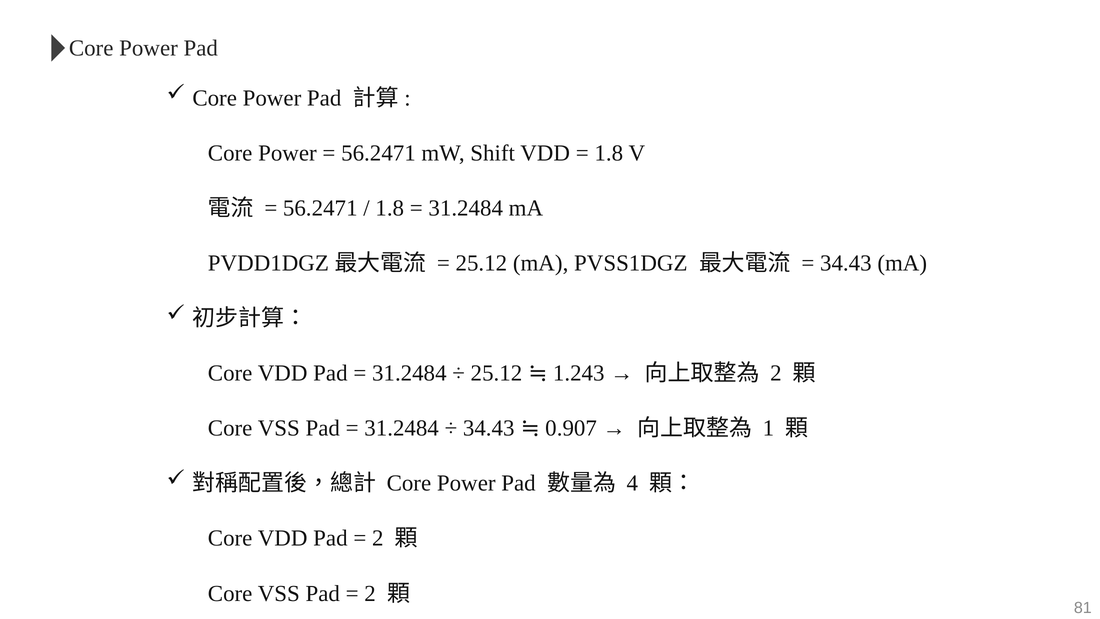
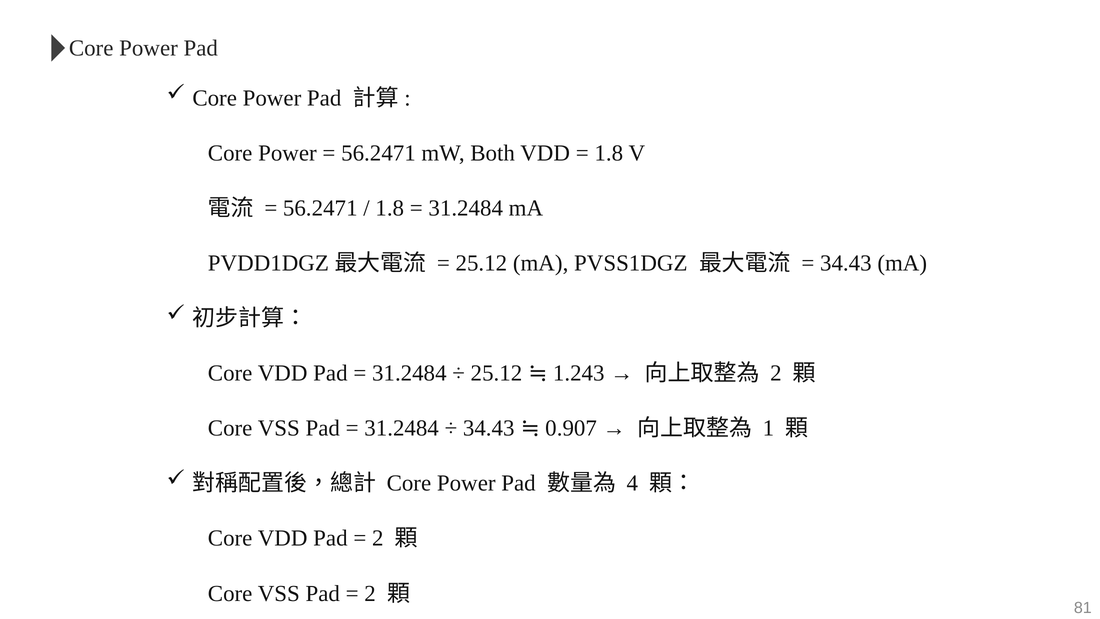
Shift: Shift -> Both
